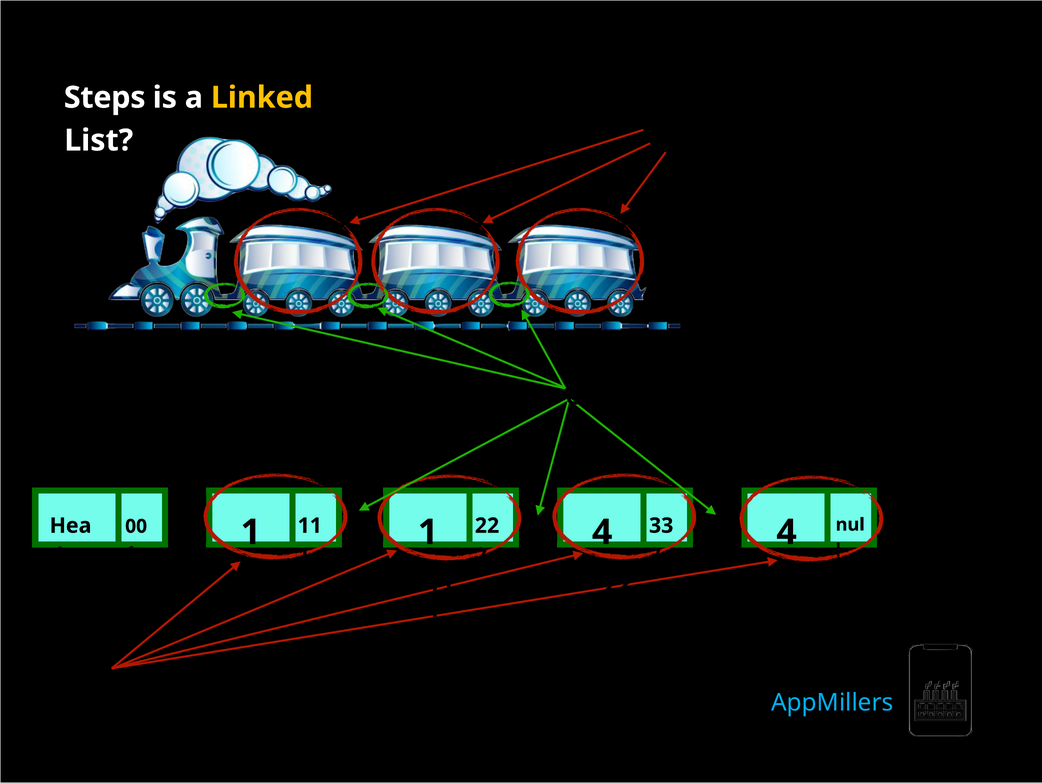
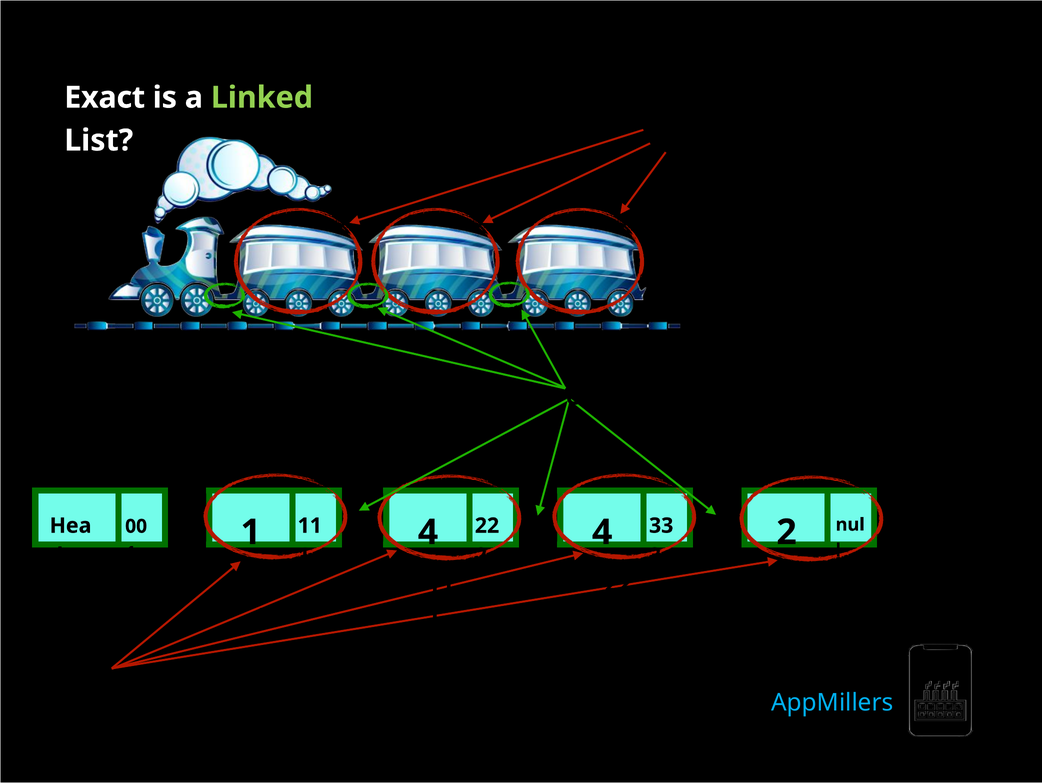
Steps: Steps -> Exact
Linked colour: yellow -> light green
1 1: 1 -> 4
4 4: 4 -> 2
